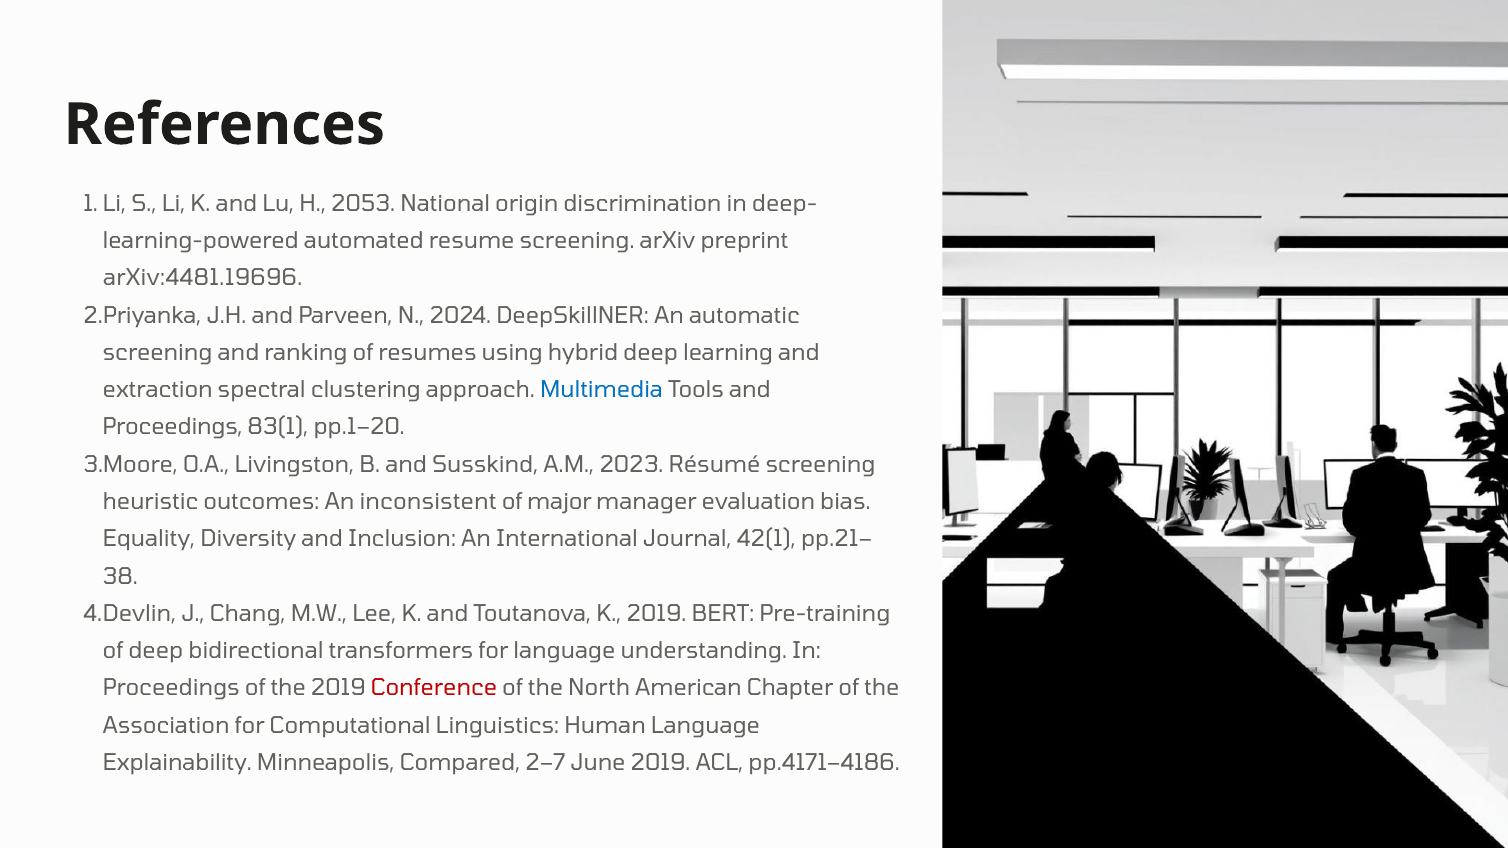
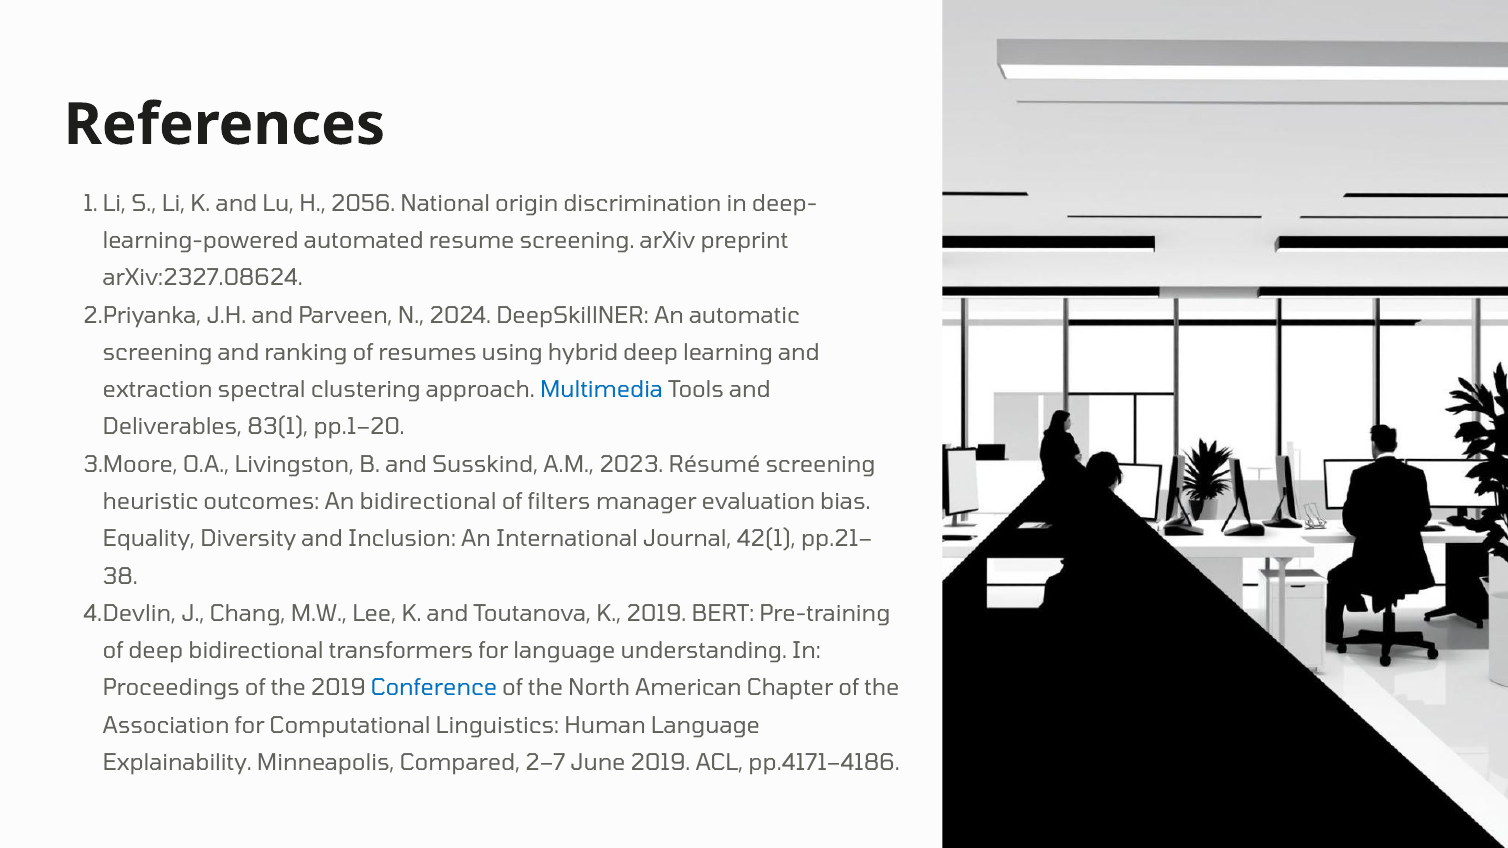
2053: 2053 -> 2056
arXiv:4481.19696: arXiv:4481.19696 -> arXiv:2327.08624
Proceedings at (173, 427): Proceedings -> Deliverables
An inconsistent: inconsistent -> bidirectional
major: major -> filters
Conference colour: red -> blue
